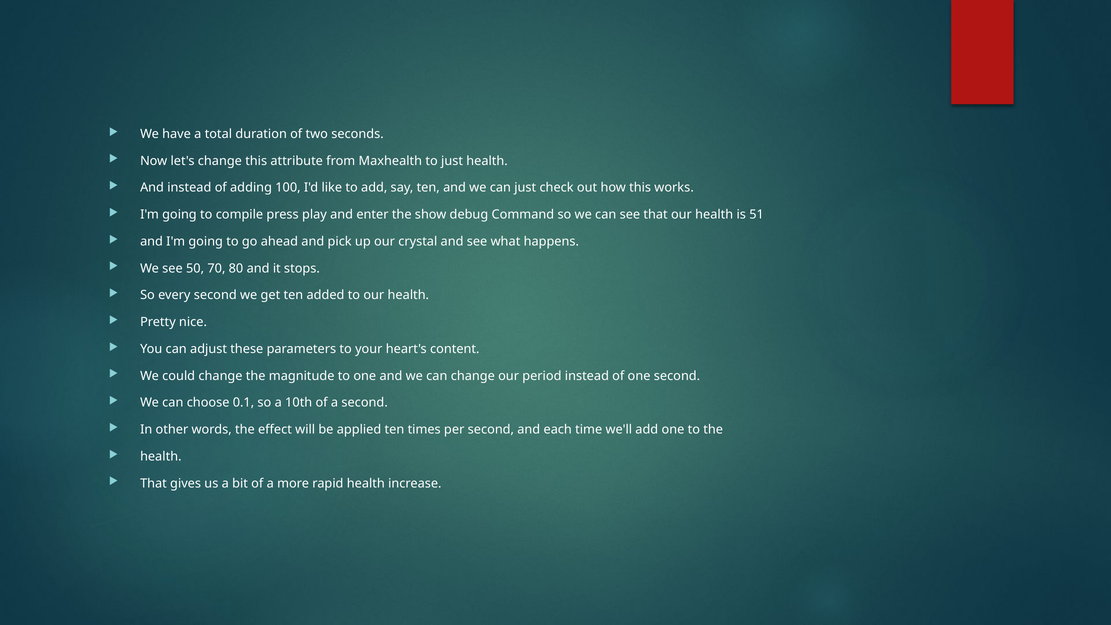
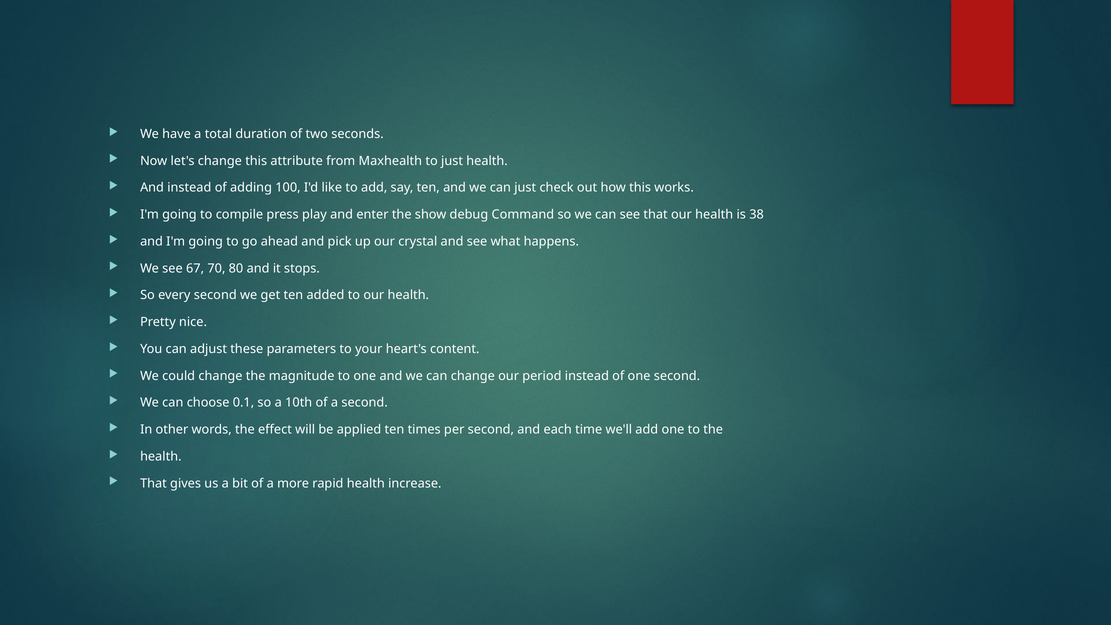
51: 51 -> 38
50: 50 -> 67
